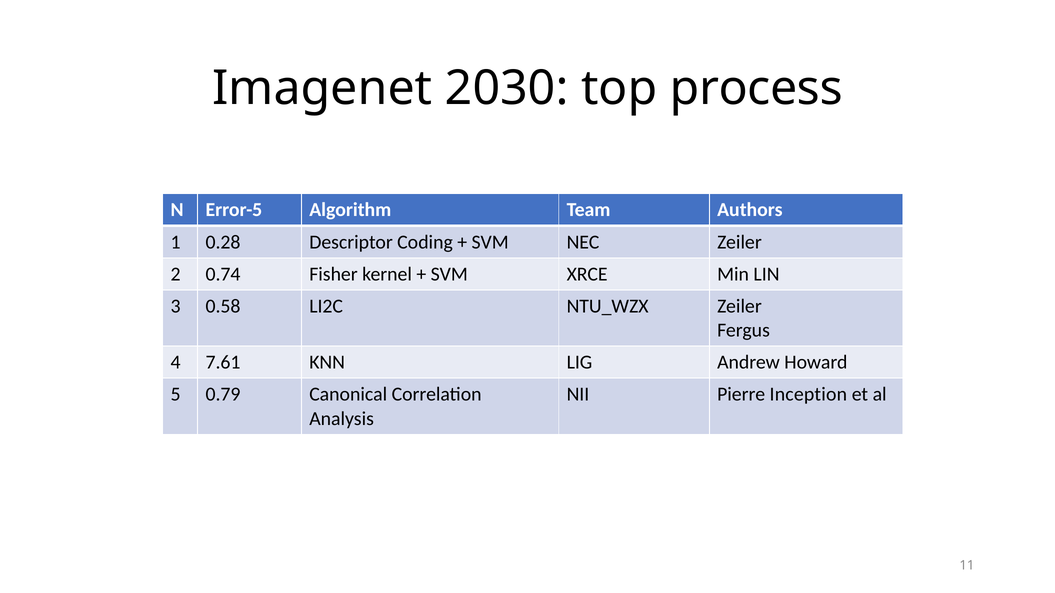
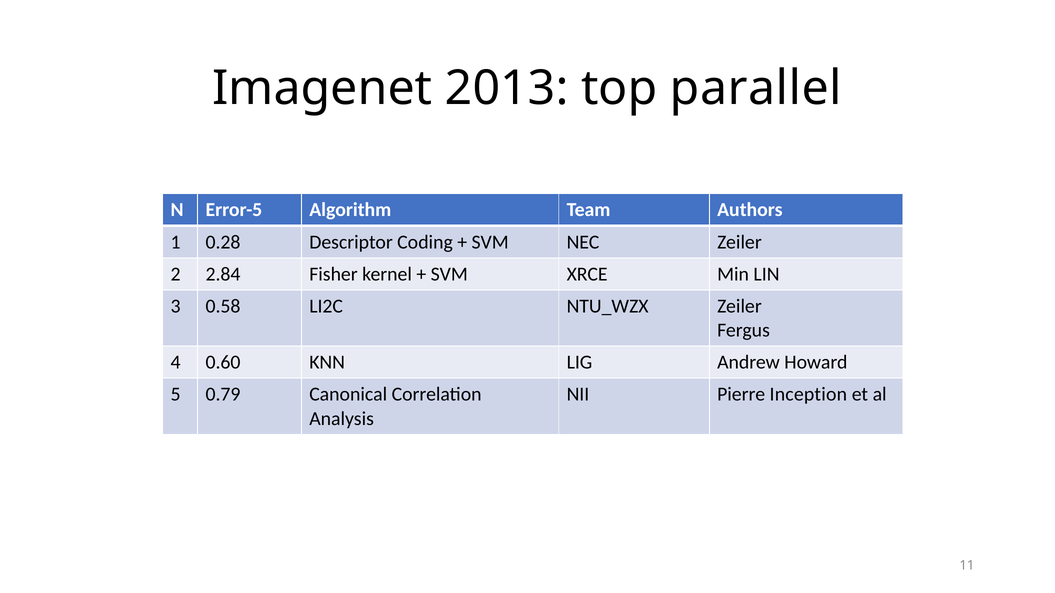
2030: 2030 -> 2013
process: process -> parallel
0.74: 0.74 -> 2.84
7.61: 7.61 -> 0.60
